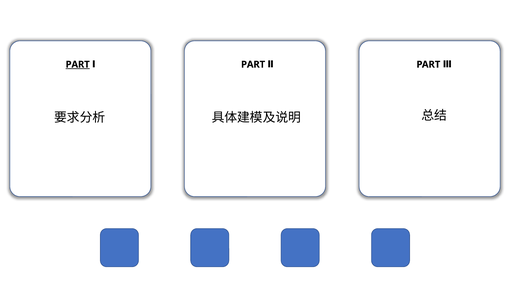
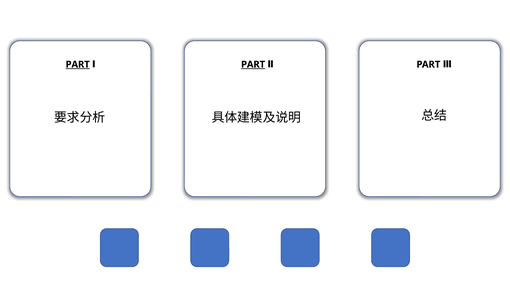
PART at (253, 64) underline: none -> present
